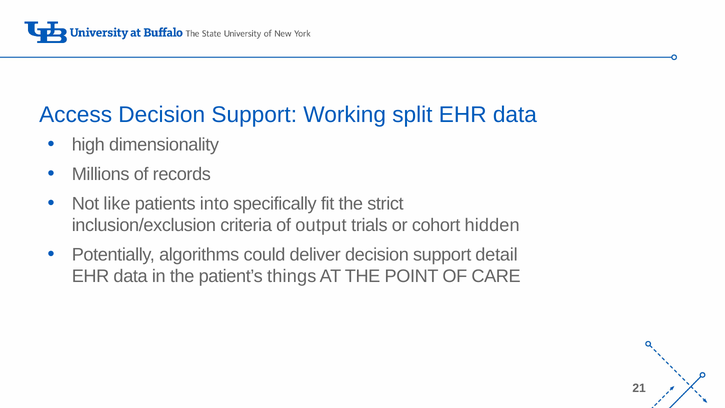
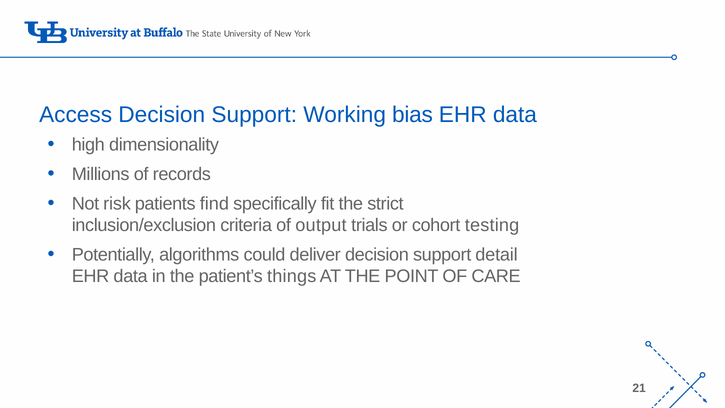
split: split -> bias
like: like -> risk
into: into -> find
hidden: hidden -> testing
